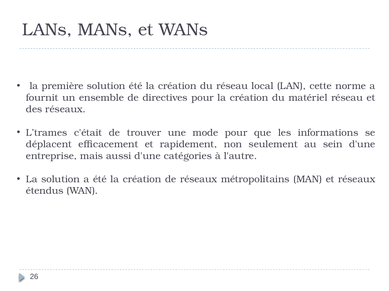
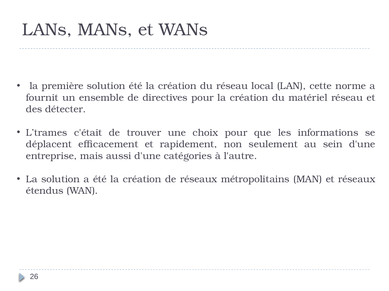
des réseaux: réseaux -> détecter
mode: mode -> choix
